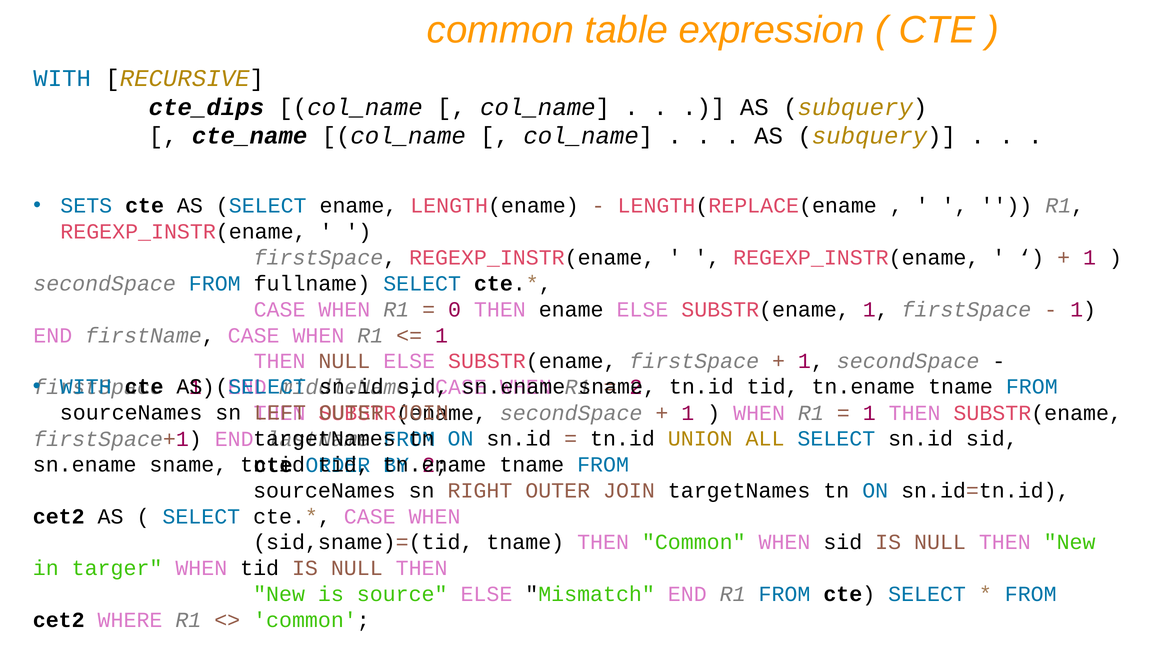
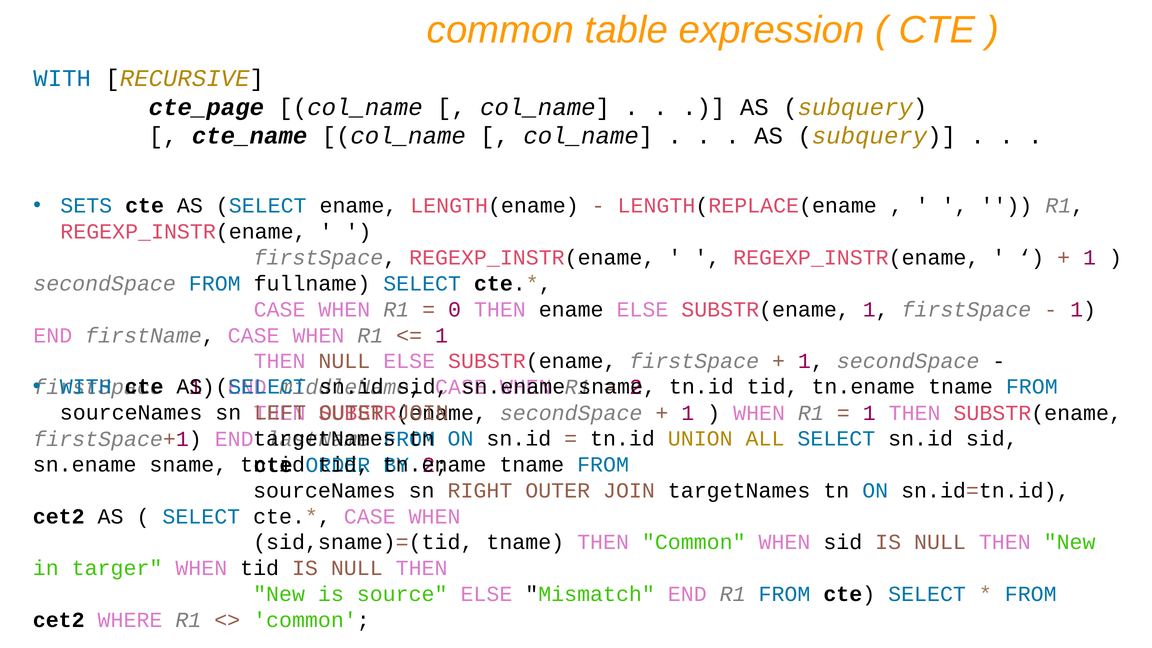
cte_dips: cte_dips -> cte_page
